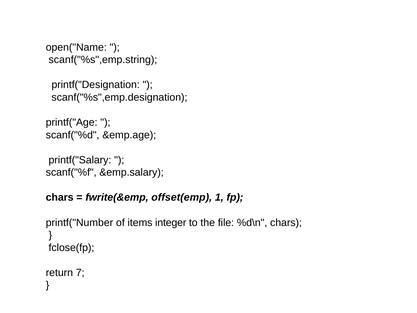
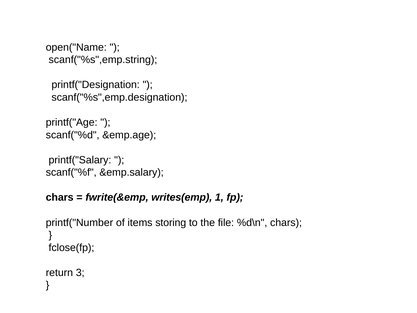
offset(emp: offset(emp -> writes(emp
integer: integer -> storing
7: 7 -> 3
